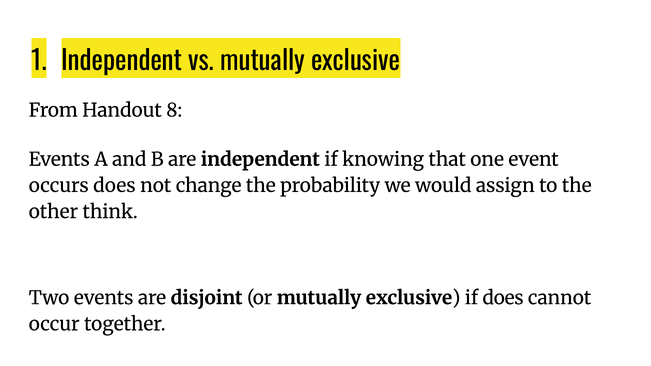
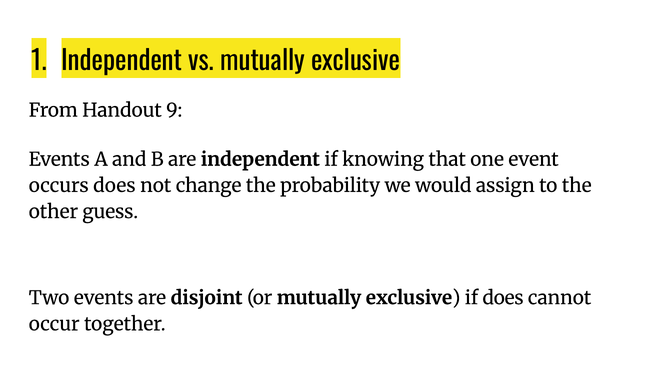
8: 8 -> 9
think: think -> guess
